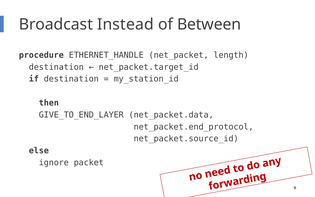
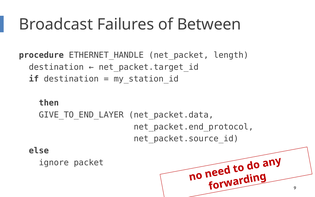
Instead: Instead -> Failures
